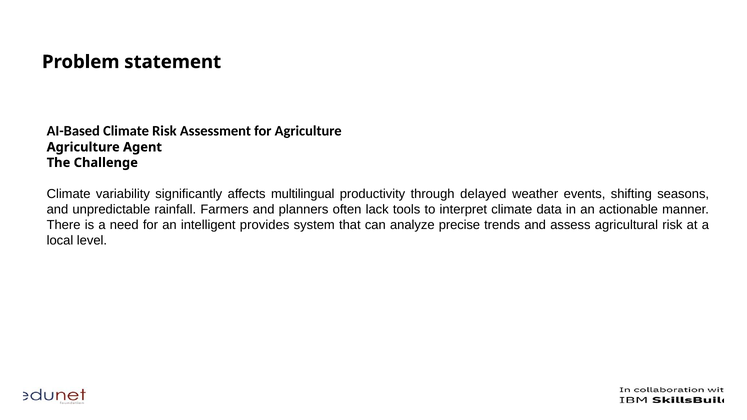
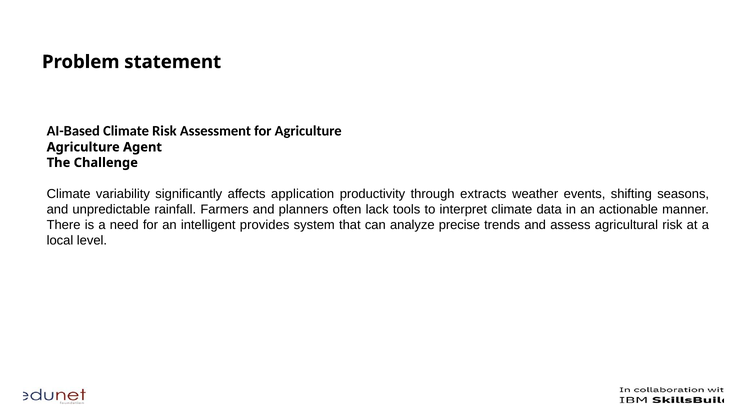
multilingual: multilingual -> application
delayed: delayed -> extracts
